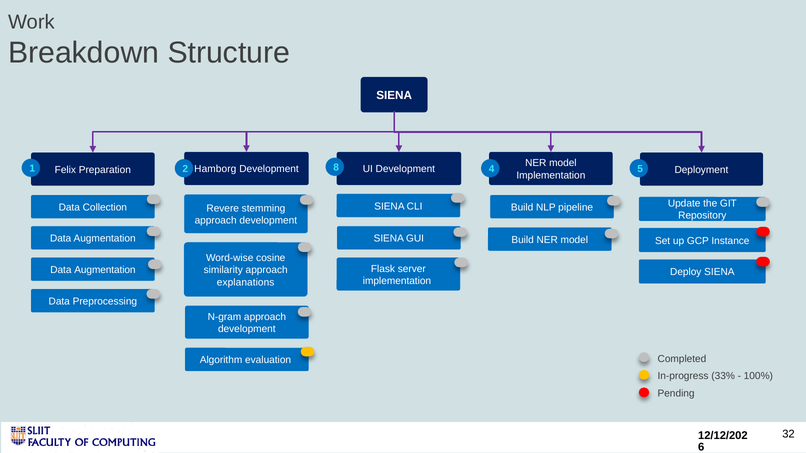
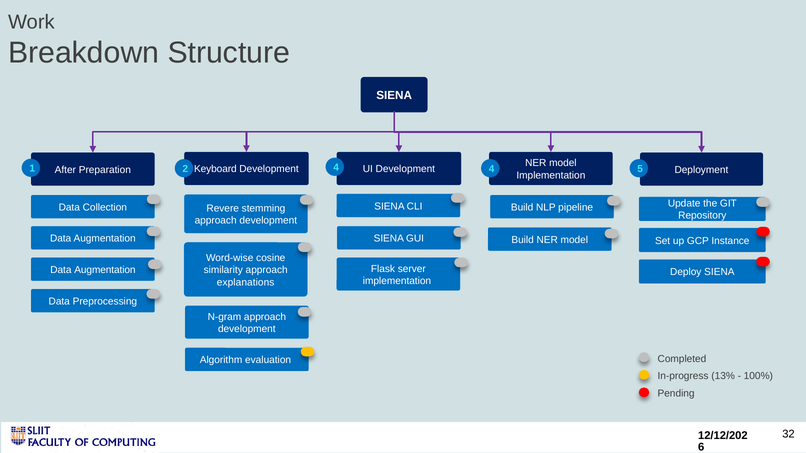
2 8: 8 -> 4
Hamborg: Hamborg -> Keyboard
Felix: Felix -> After
33%: 33% -> 13%
